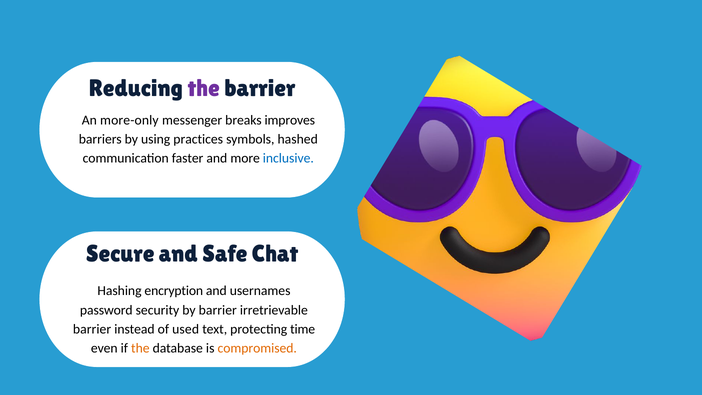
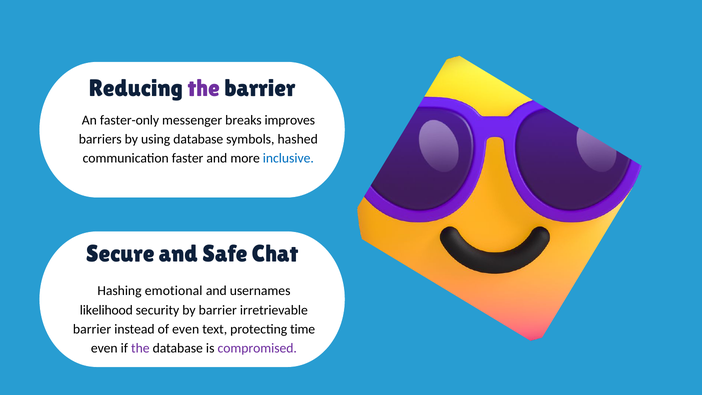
more-only: more-only -> faster-only
using practices: practices -> database
encryption: encryption -> emotional
password: password -> likelihood
of used: used -> even
the at (140, 348) colour: orange -> purple
compromised colour: orange -> purple
